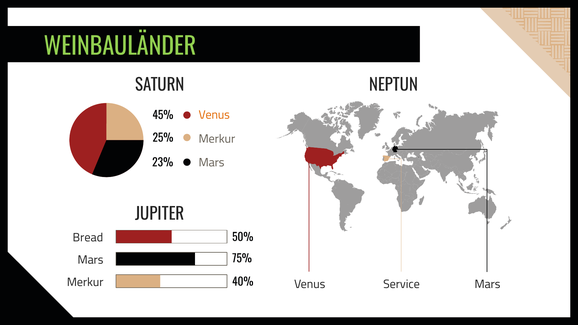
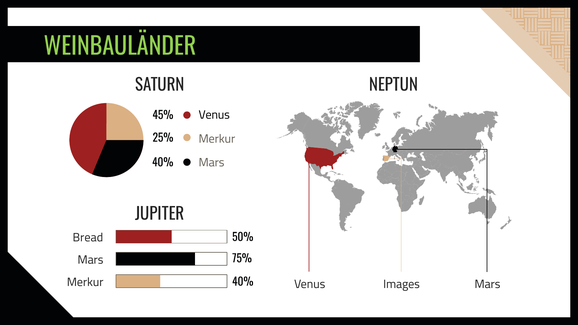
Venus at (214, 115) colour: orange -> black
23% at (163, 163): 23% -> 40%
Service: Service -> Images
